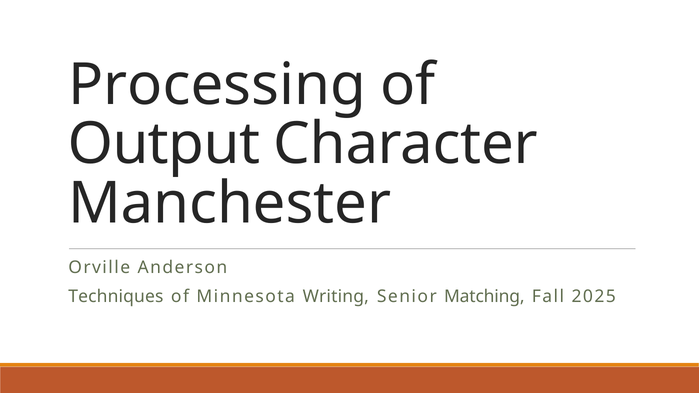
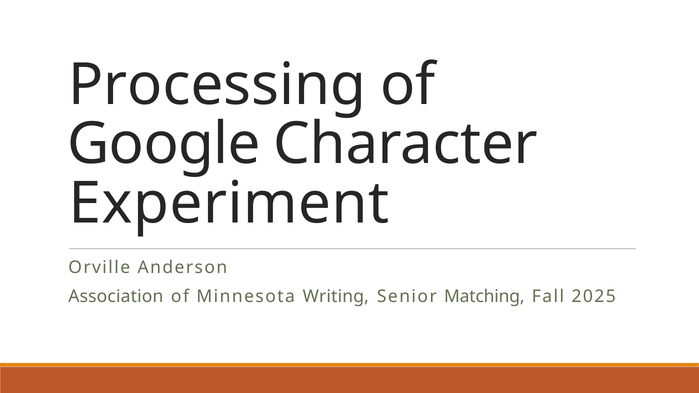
Output: Output -> Google
Manchester: Manchester -> Experiment
Techniques: Techniques -> Association
